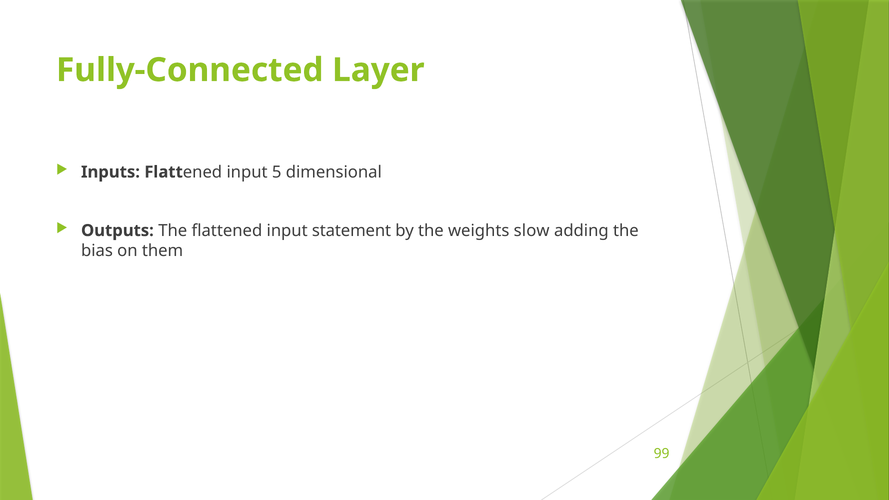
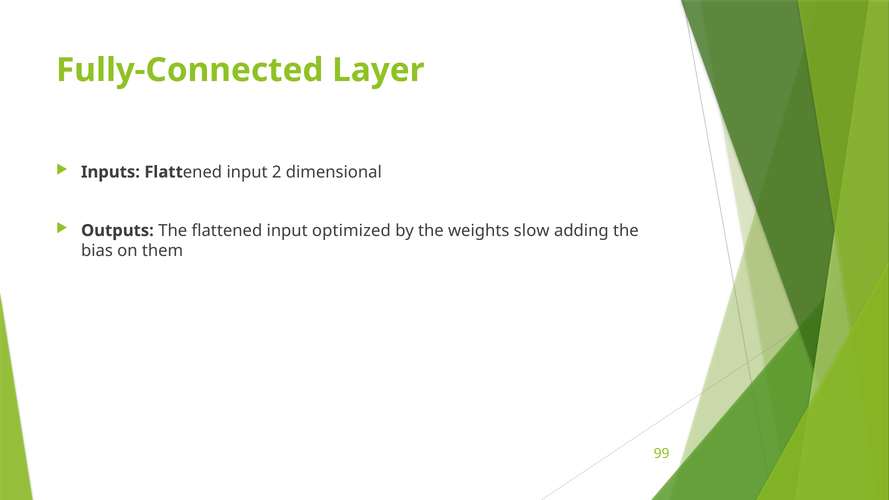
5: 5 -> 2
statement: statement -> optimized
